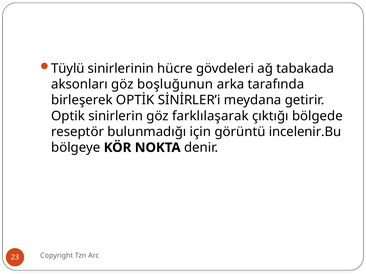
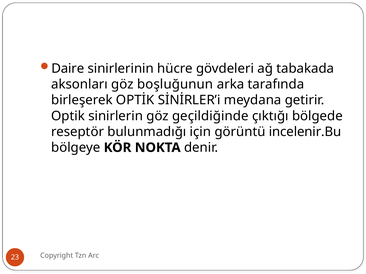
Tüylü: Tüylü -> Daire
farklılaşarak: farklılaşarak -> geçildiğinde
